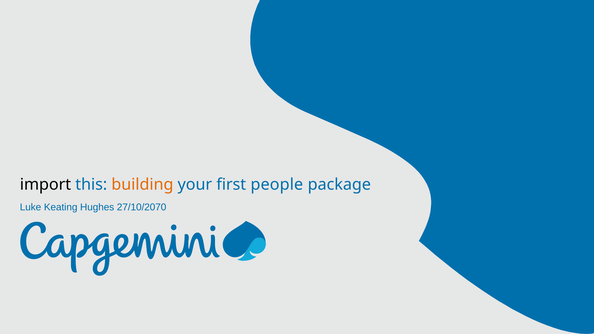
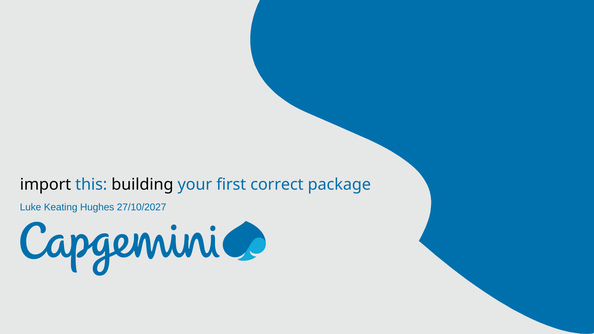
building colour: orange -> black
people: people -> correct
27/10/2070: 27/10/2070 -> 27/10/2027
